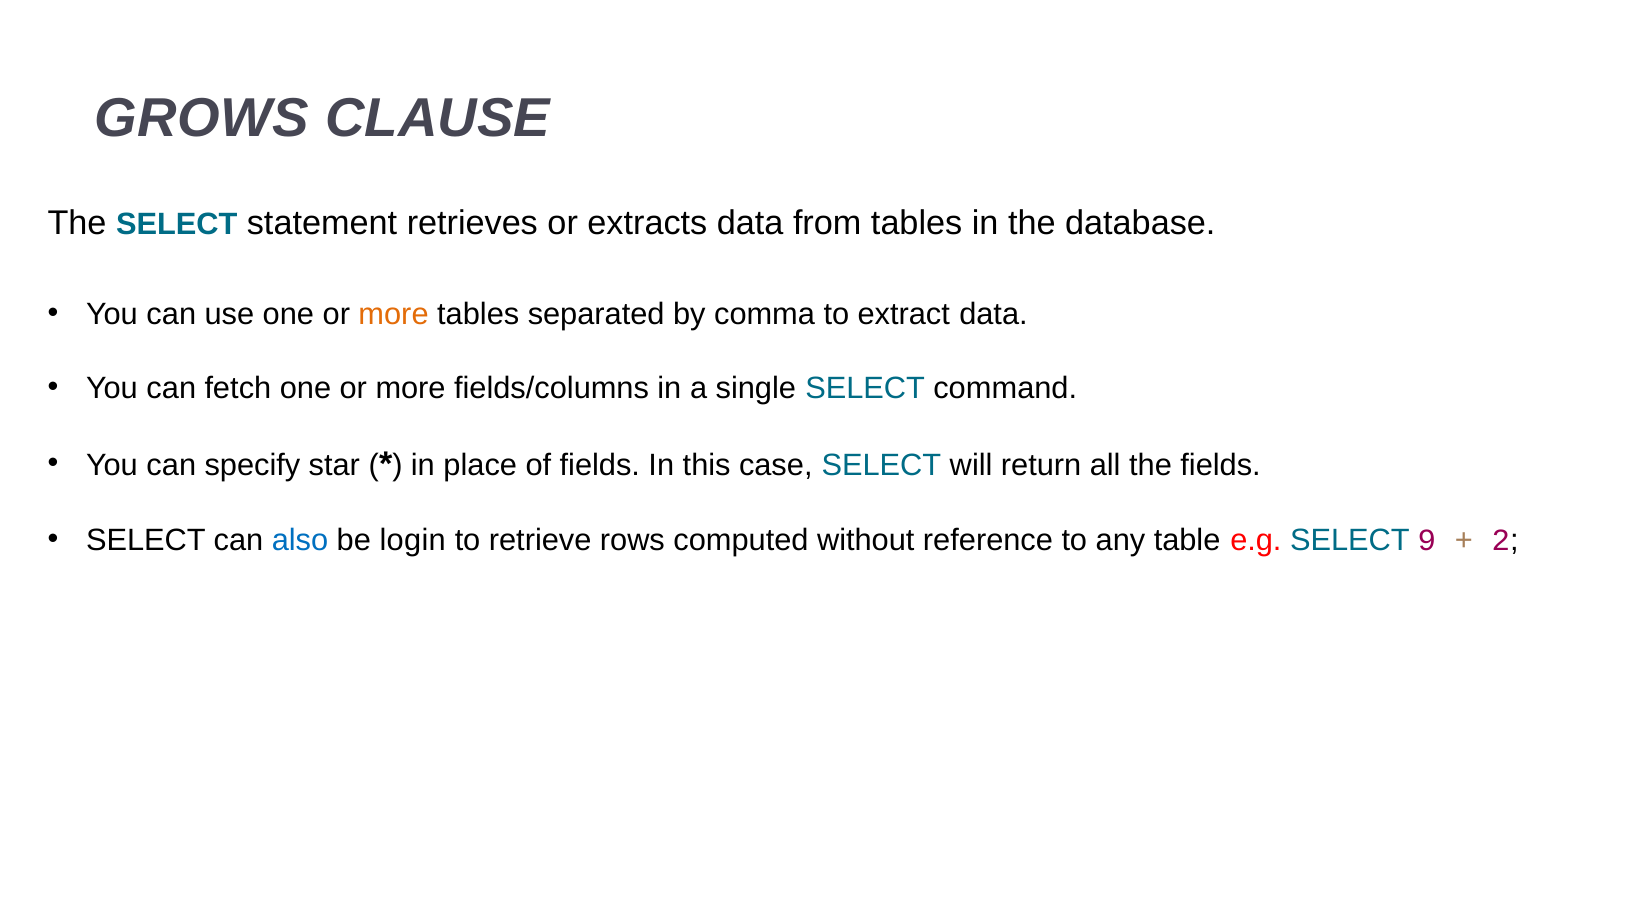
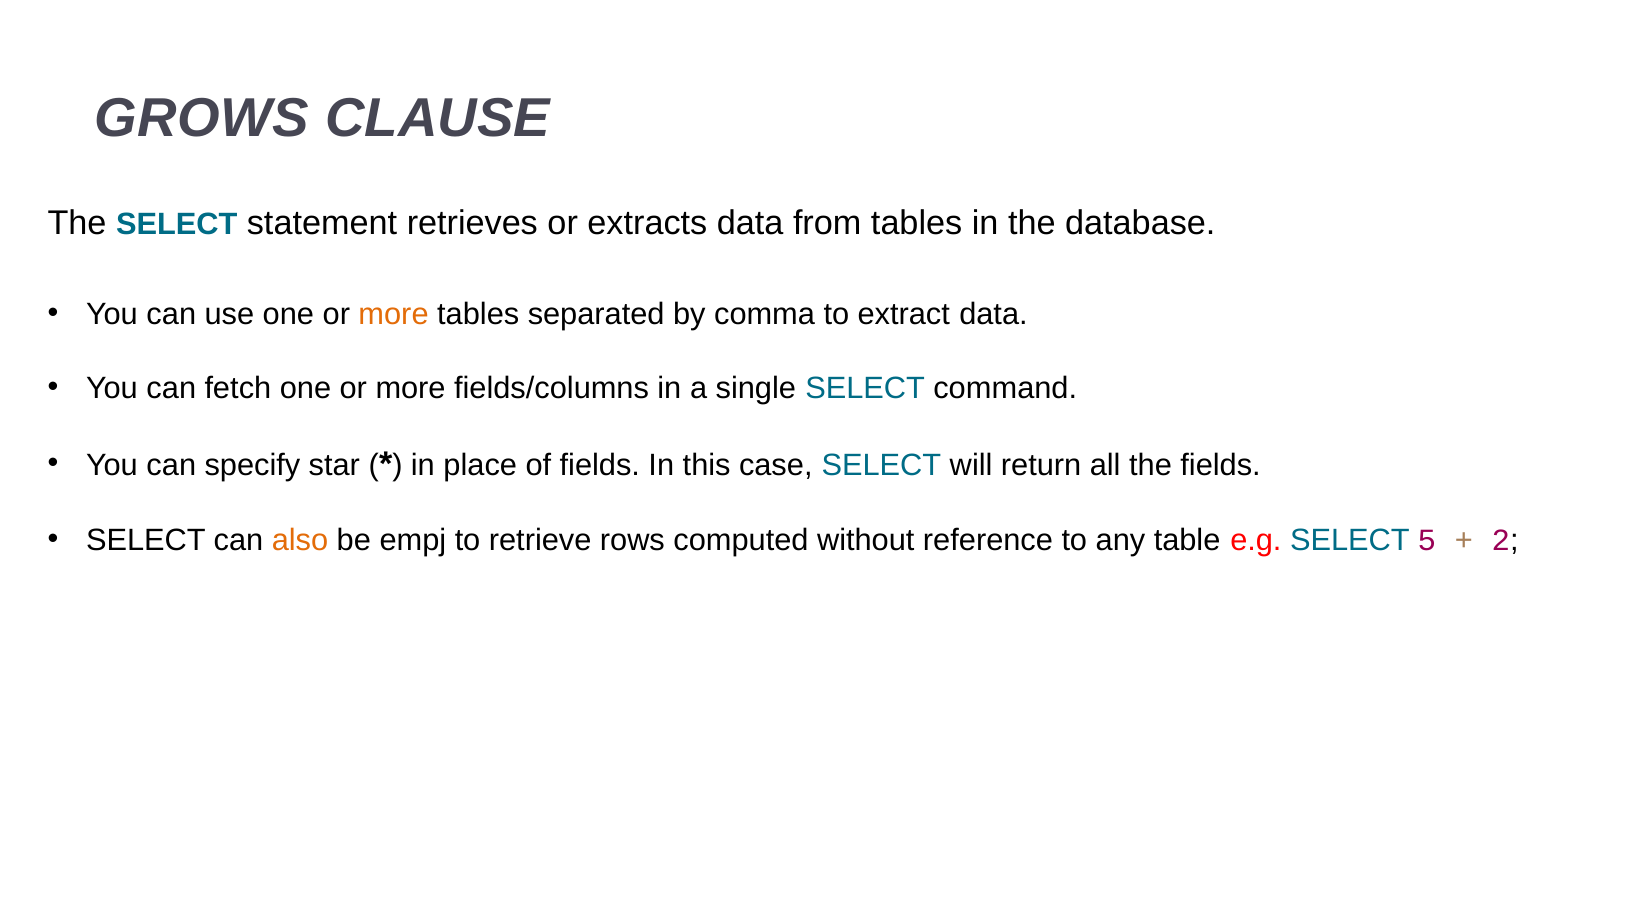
also colour: blue -> orange
login: login -> empj
9: 9 -> 5
